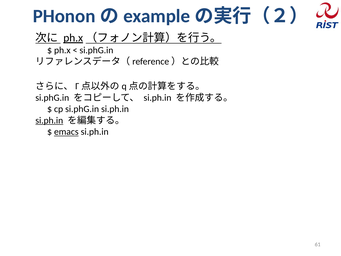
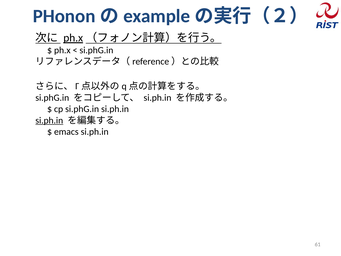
emacs underline: present -> none
